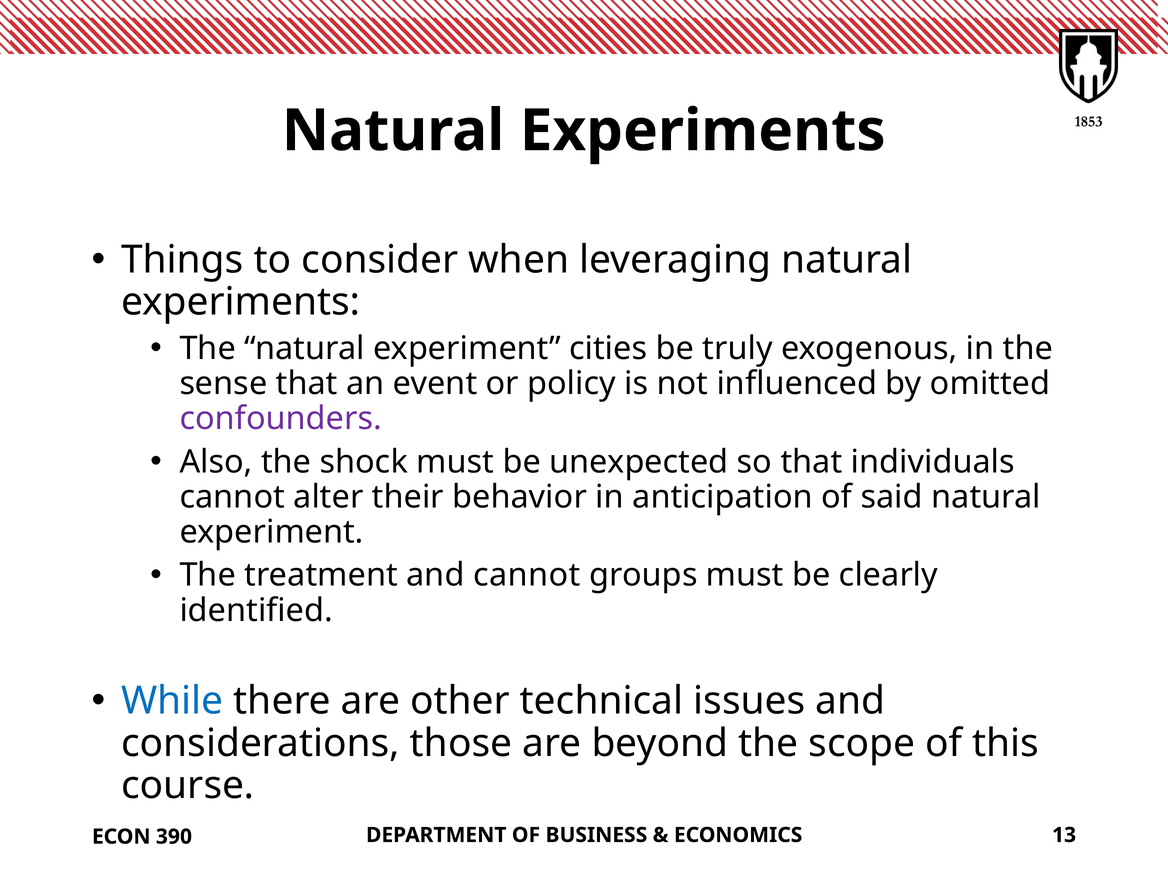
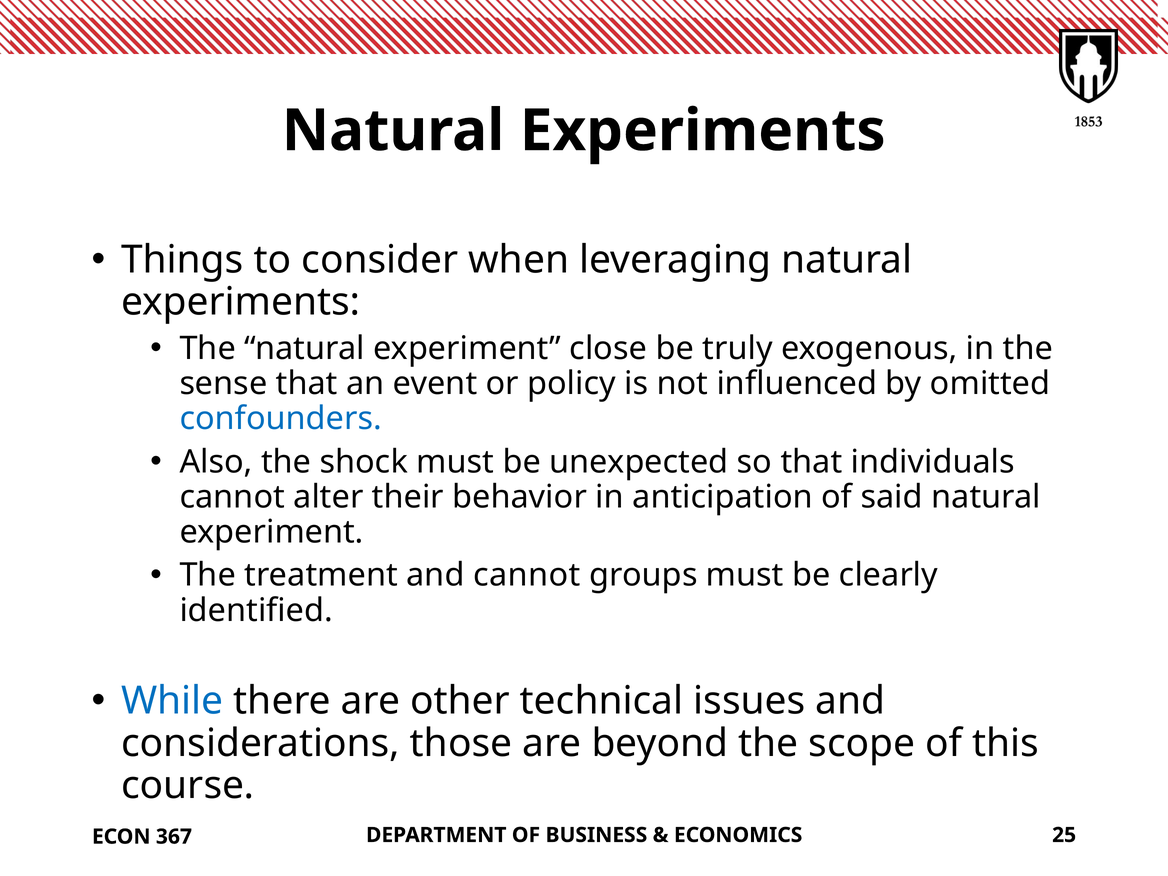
cities: cities -> close
confounders colour: purple -> blue
13: 13 -> 25
390: 390 -> 367
